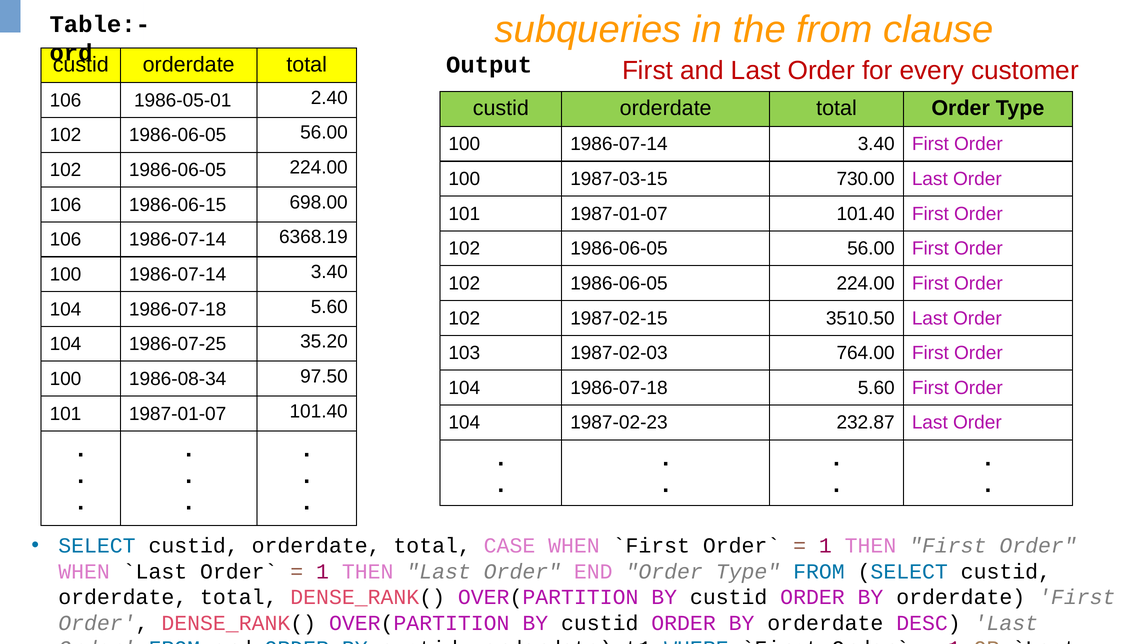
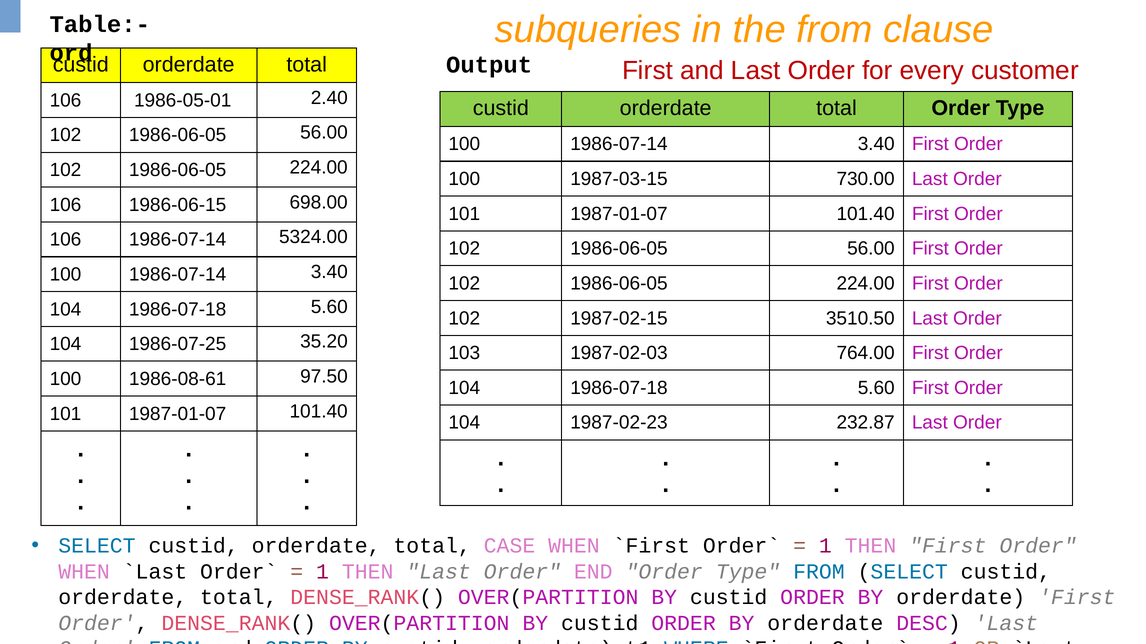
6368.19: 6368.19 -> 5324.00
1986-08-34: 1986-08-34 -> 1986-08-61
